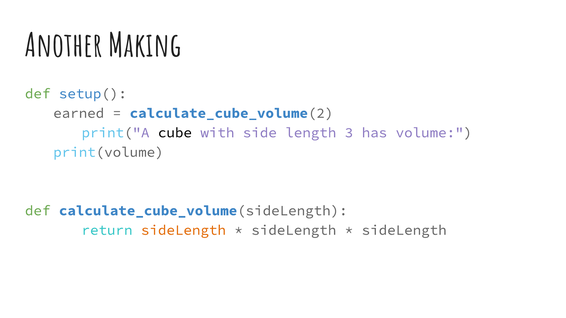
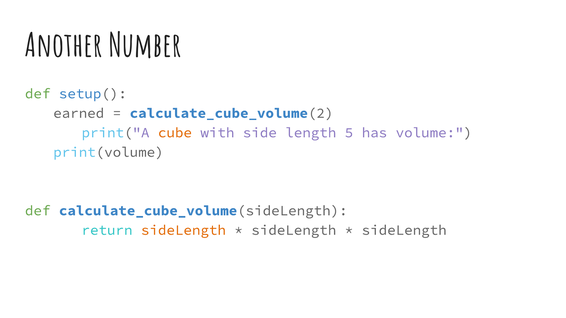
Making: Making -> Number
cube colour: black -> orange
3: 3 -> 5
